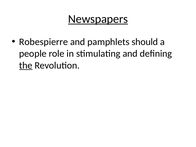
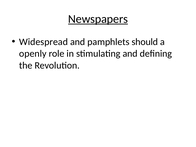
Robespierre: Robespierre -> Widespread
people: people -> openly
the underline: present -> none
